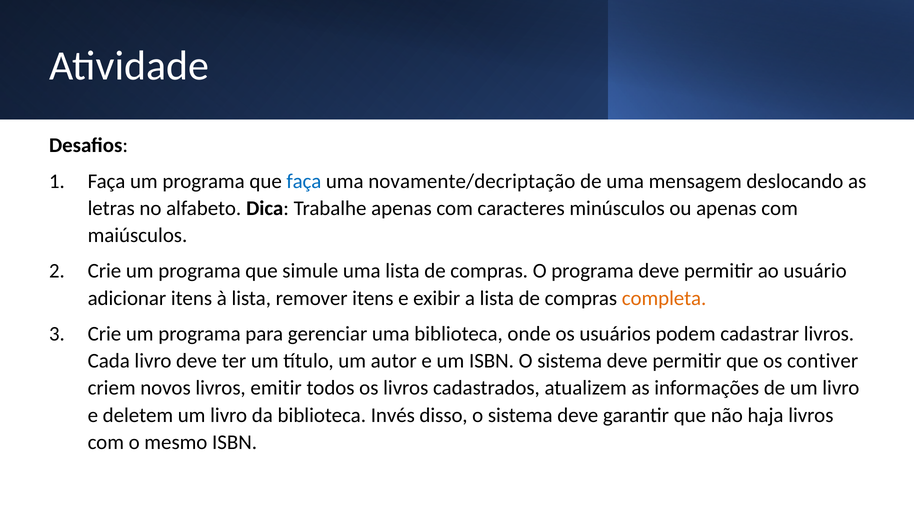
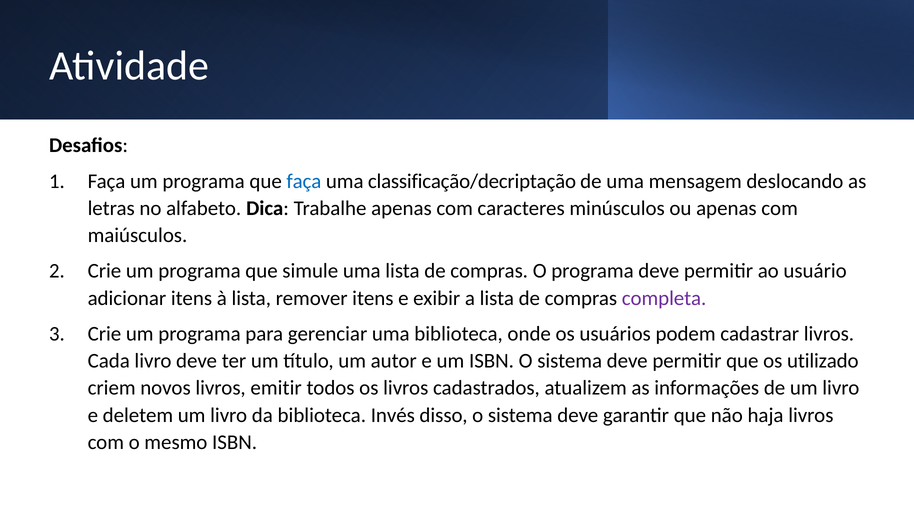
novamente/decriptação: novamente/decriptação -> classificação/decriptação
completa colour: orange -> purple
contiver: contiver -> utilizado
